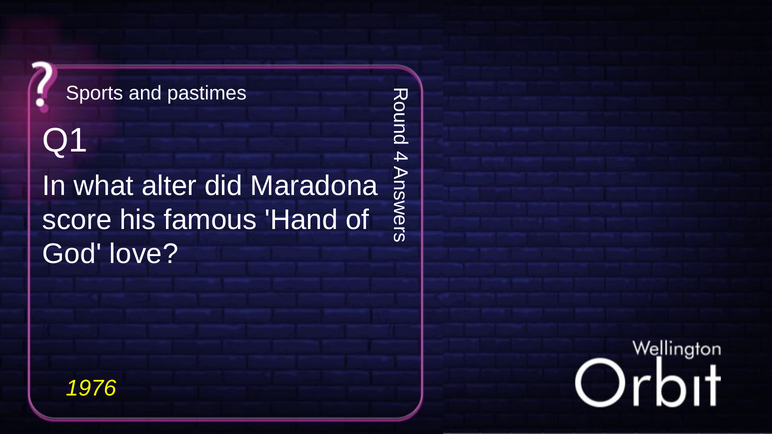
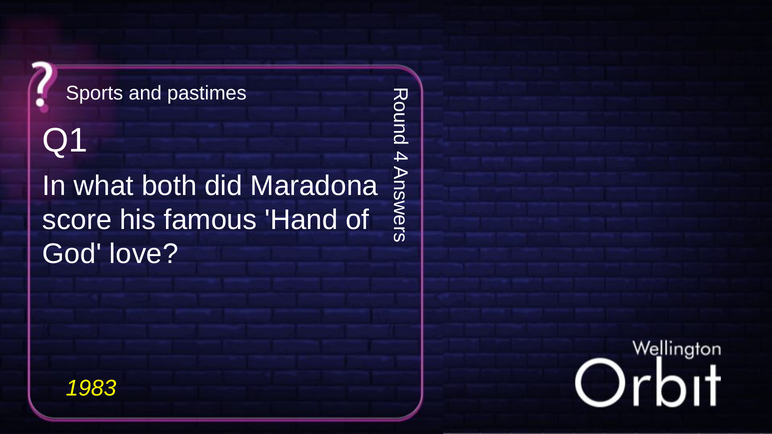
alter: alter -> both
1976: 1976 -> 1983
